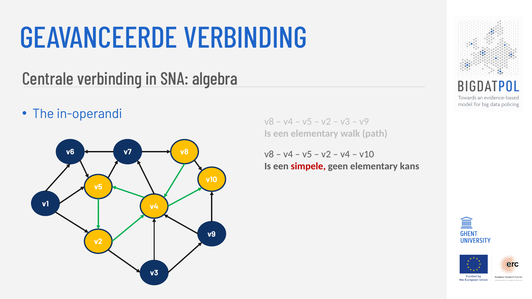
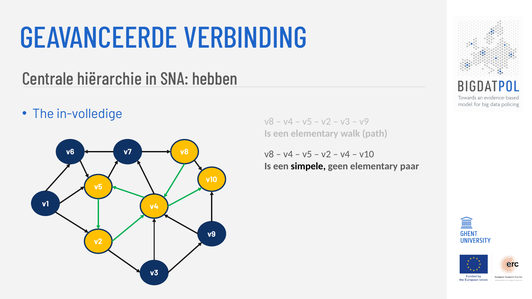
Centrale verbinding: verbinding -> hiërarchie
algebra: algebra -> hebben
in-operandi: in-operandi -> in-volledige
simpele colour: red -> black
kans: kans -> paar
